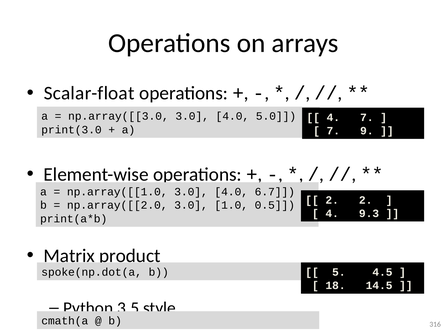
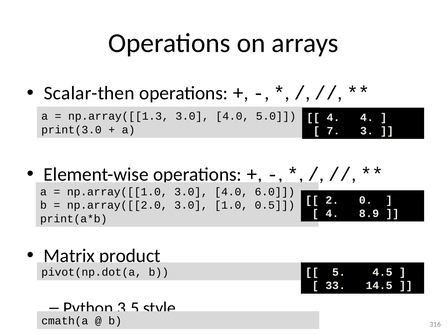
Scalar-float: Scalar-float -> Scalar-then
np.array([[3.0: np.array([[3.0 -> np.array([[1.3
4 7: 7 -> 4
9: 9 -> 3
6.7: 6.7 -> 6.0
2 2: 2 -> 0
9.3: 9.3 -> 8.9
spoke(np.dot(a: spoke(np.dot(a -> pivot(np.dot(a
18: 18 -> 33
